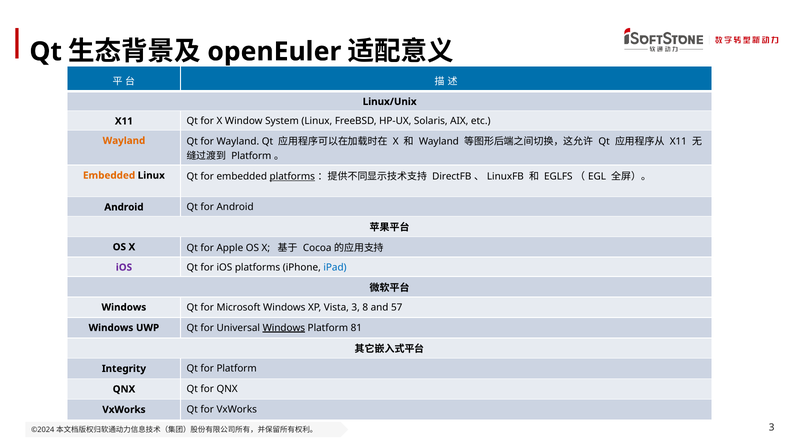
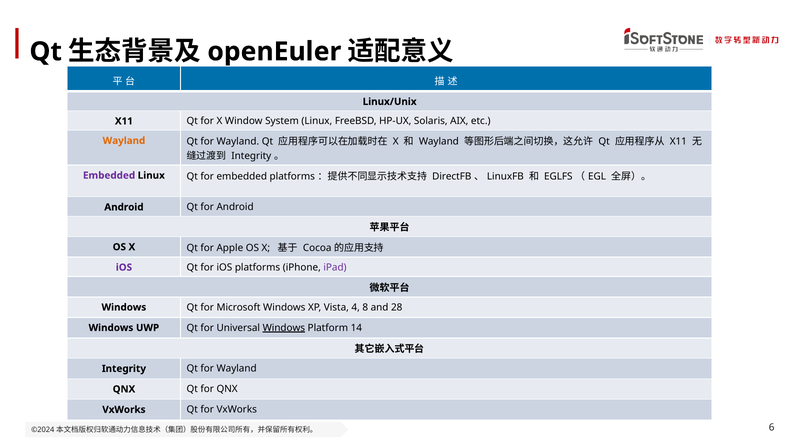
Platform at (251, 156): Platform -> Integrity
Embedded at (109, 176) colour: orange -> purple
platforms at (292, 176) underline: present -> none
iPad colour: blue -> purple
Vista 3: 3 -> 4
57: 57 -> 28
81: 81 -> 14
Integrity Qt for Platform: Platform -> Wayland
3 at (772, 428): 3 -> 6
